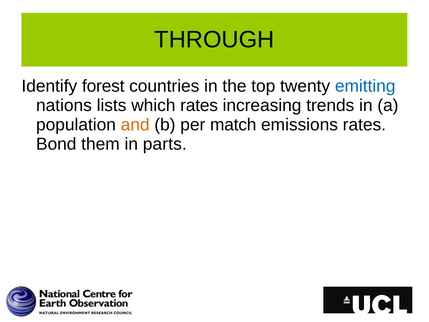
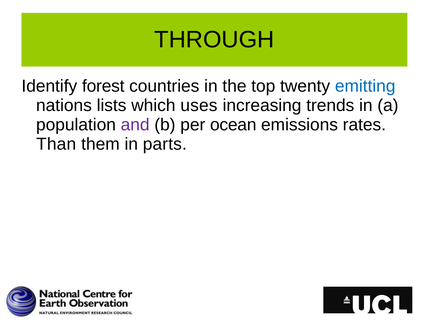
which rates: rates -> uses
and colour: orange -> purple
match: match -> ocean
Bond: Bond -> Than
